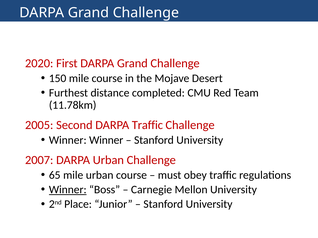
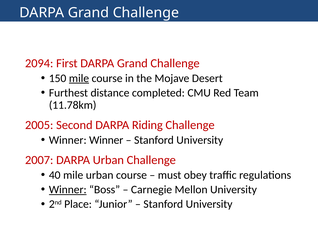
2020: 2020 -> 2094
mile at (79, 78) underline: none -> present
DARPA Traffic: Traffic -> Riding
65: 65 -> 40
